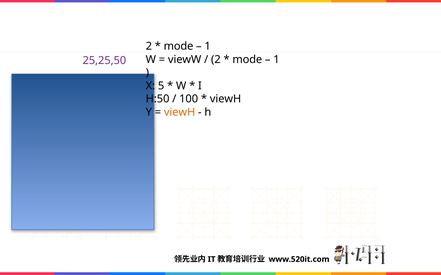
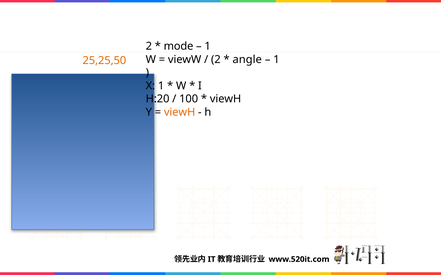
mode at (247, 60): mode -> angle
25,25,50 colour: purple -> orange
X 5: 5 -> 1
H:50: H:50 -> H:20
